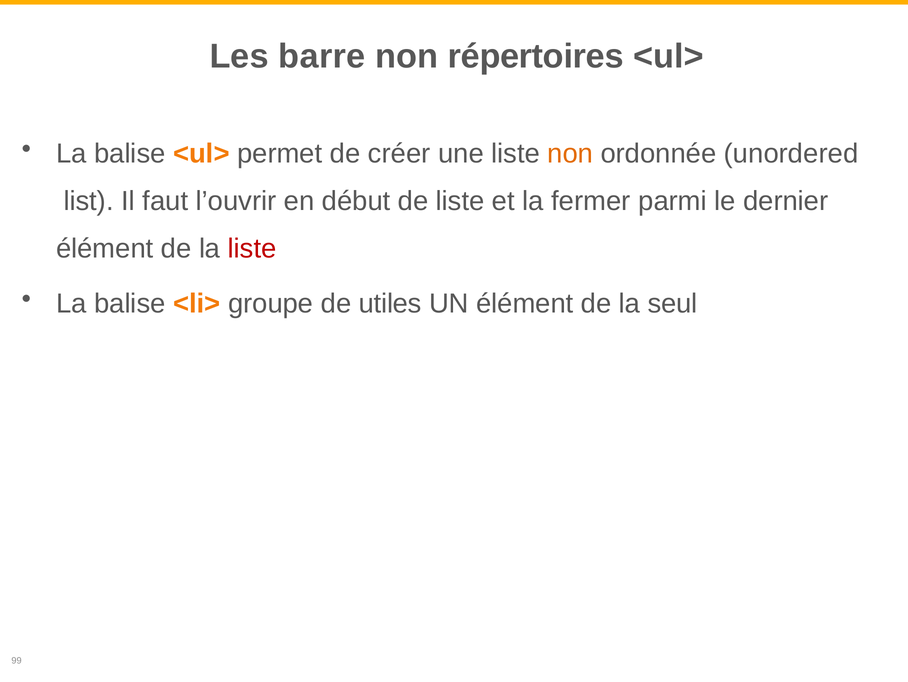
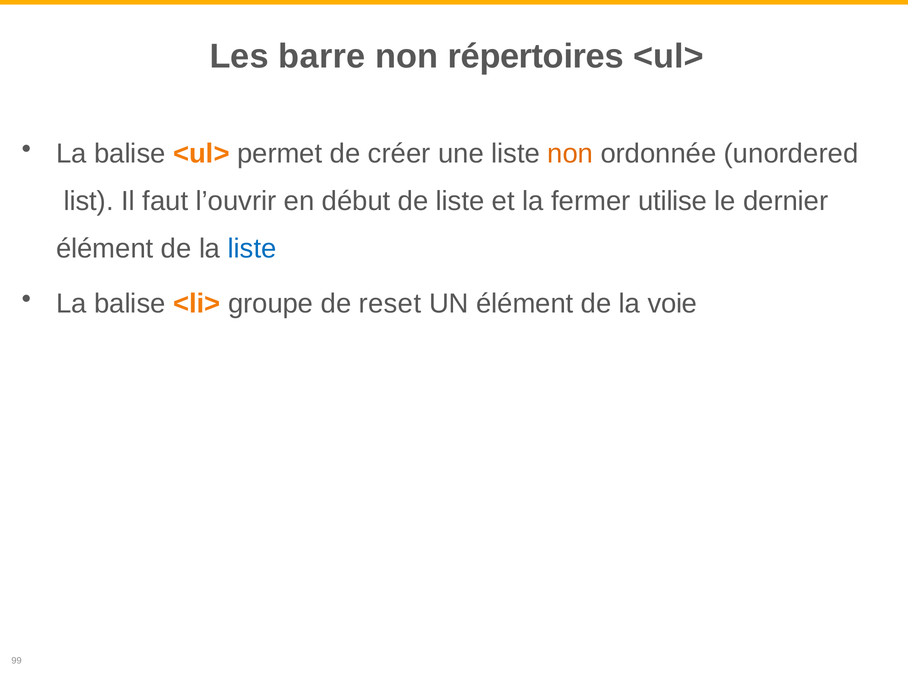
parmi: parmi -> utilise
liste at (252, 248) colour: red -> blue
utiles: utiles -> reset
seul: seul -> voie
